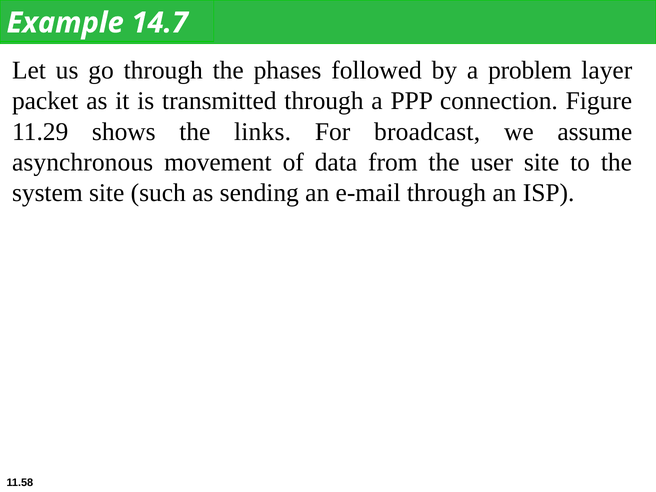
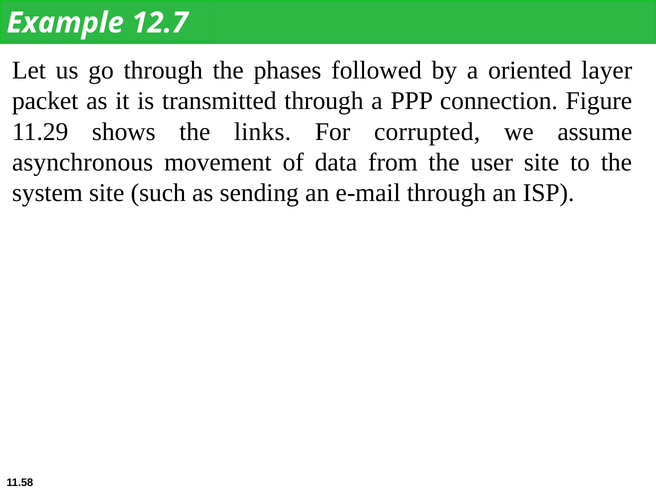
14.7: 14.7 -> 12.7
problem: problem -> oriented
broadcast: broadcast -> corrupted
